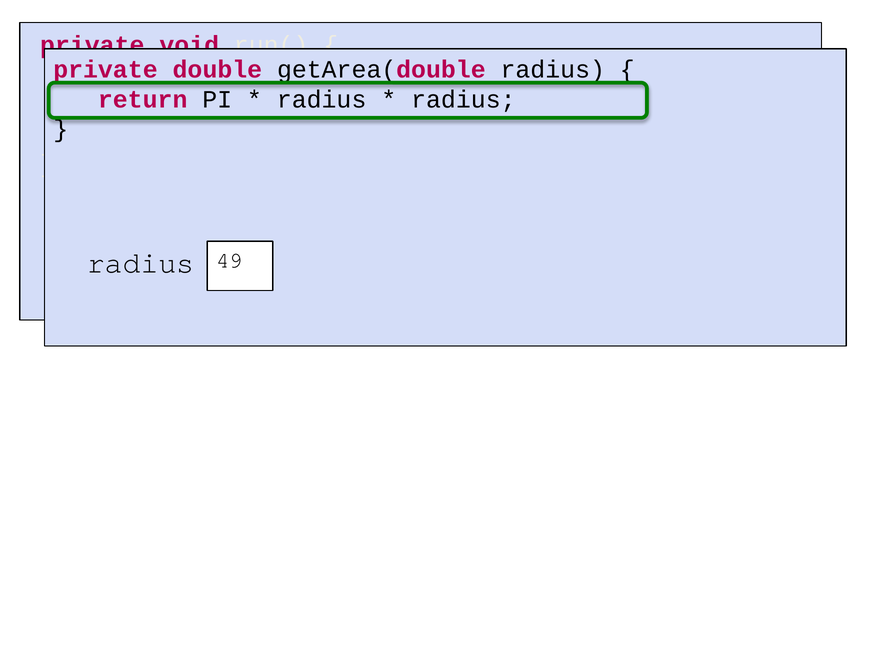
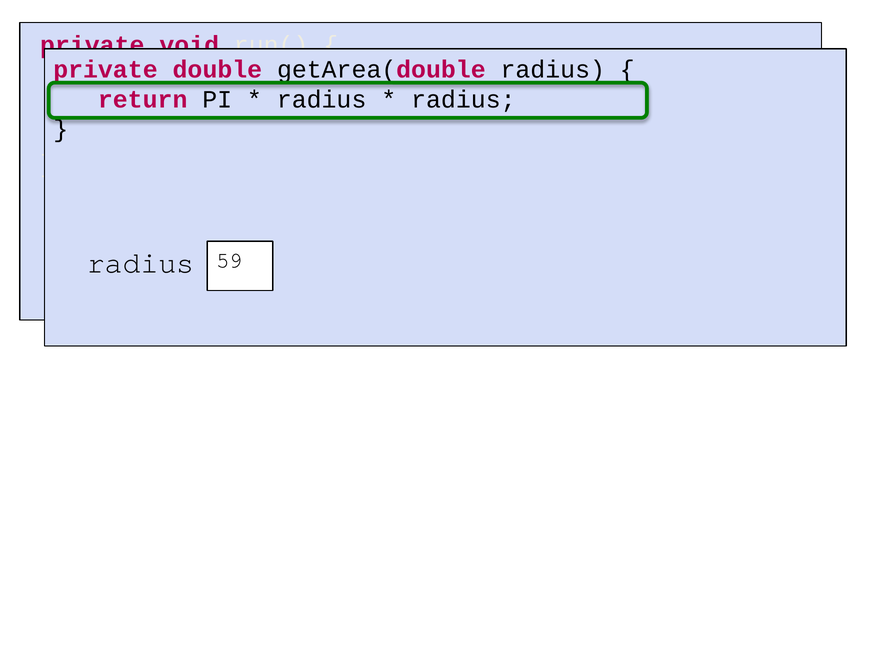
49: 49 -> 59
